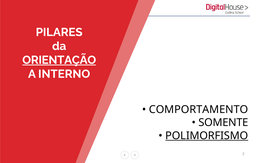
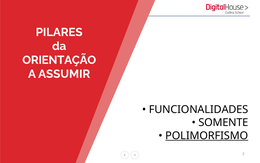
ORIENTAÇÃO underline: present -> none
INTERNO: INTERNO -> ASSUMIR
COMPORTAMENTO: COMPORTAMENTO -> FUNCIONALIDADES
